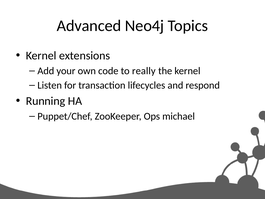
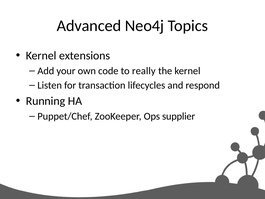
michael: michael -> supplier
